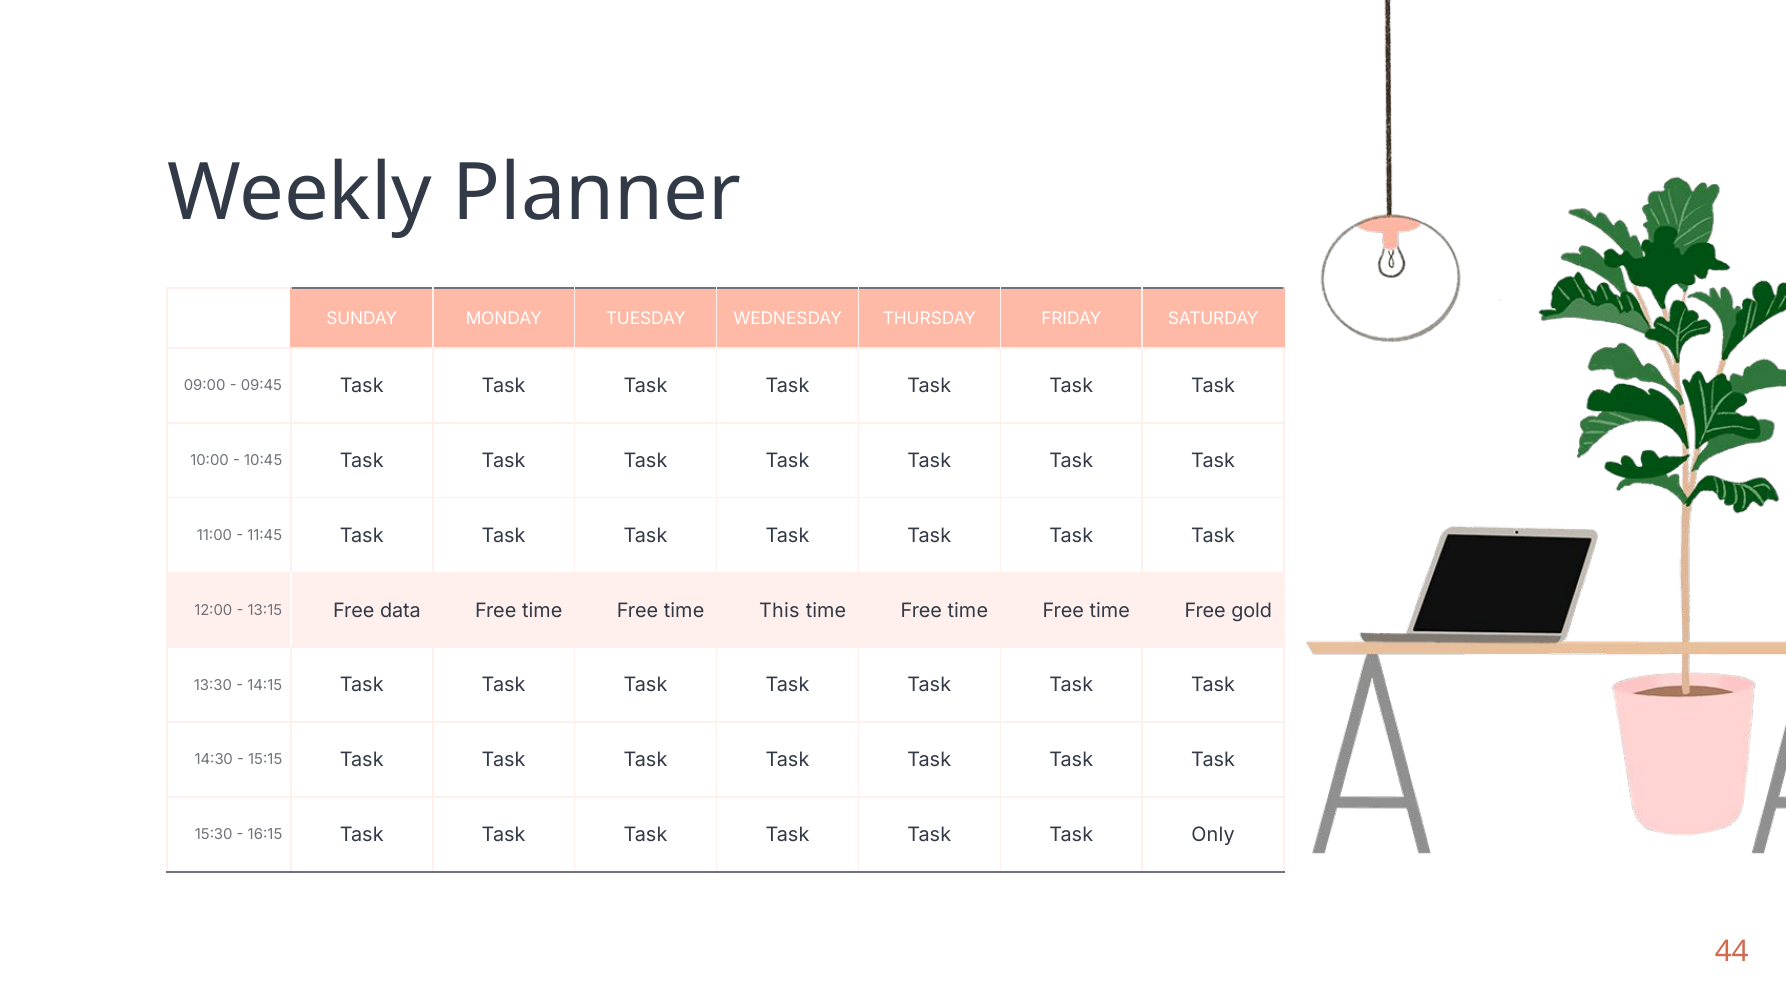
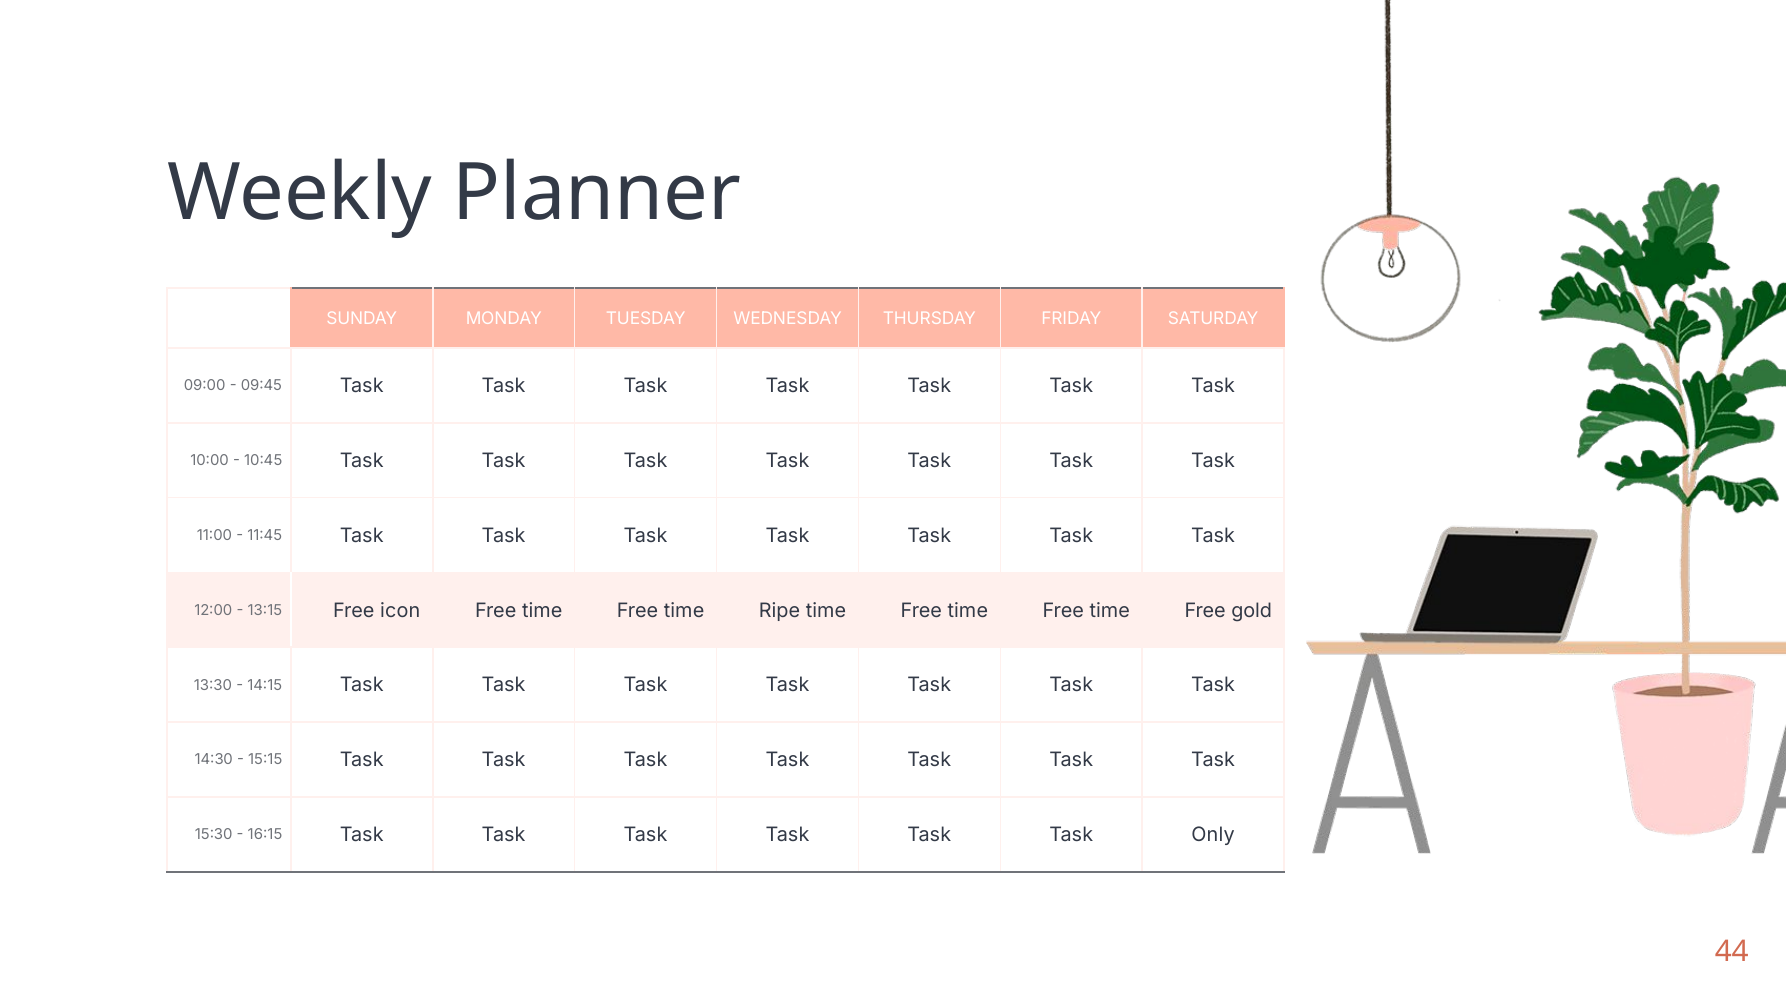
data: data -> icon
This: This -> Ripe
